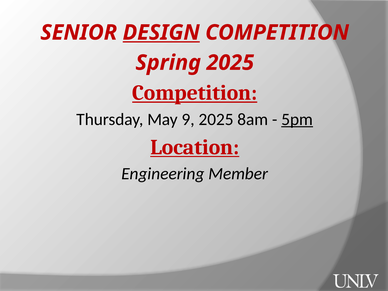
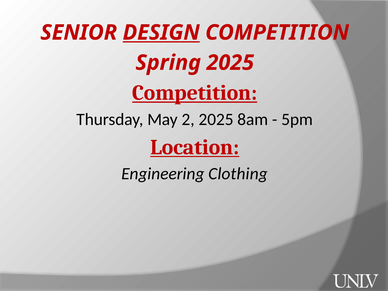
9: 9 -> 2
5pm underline: present -> none
Member: Member -> Clothing
